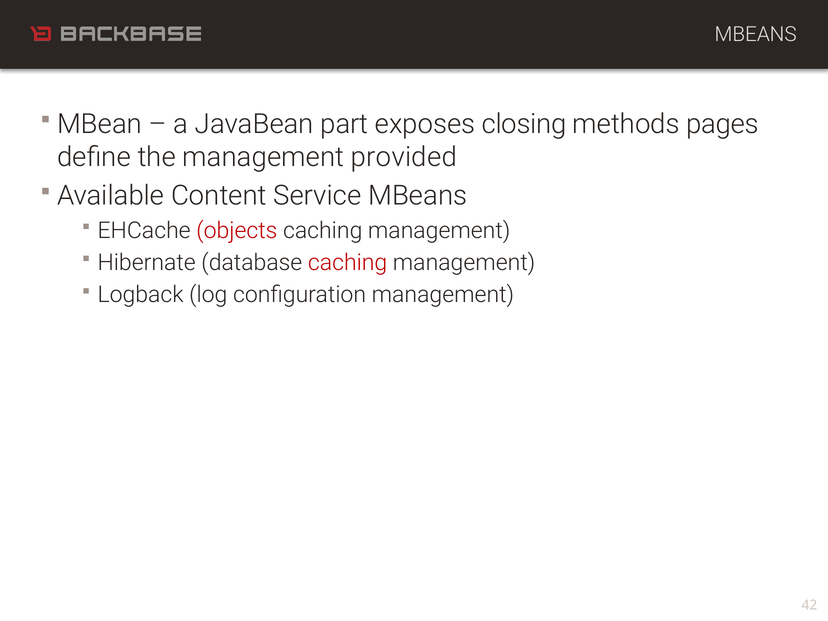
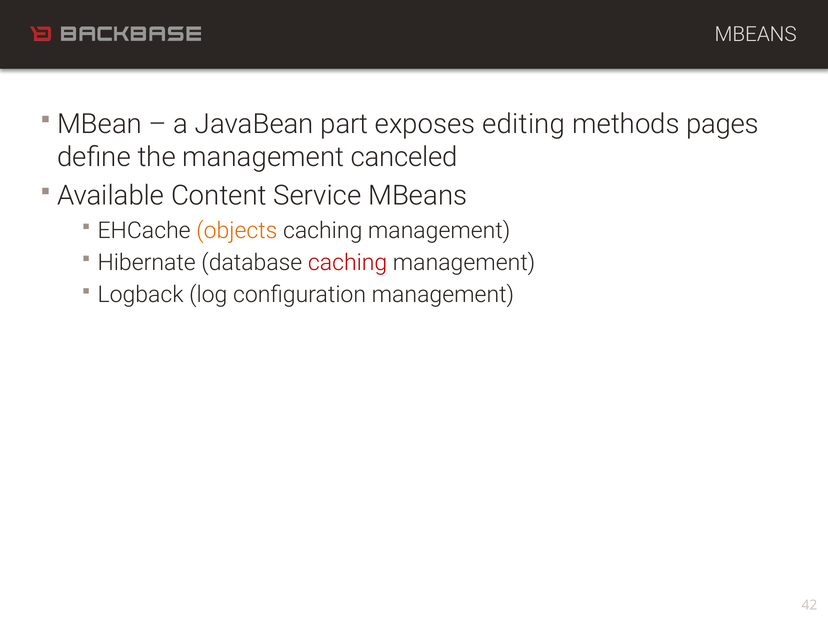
closing: closing -> editing
provided: provided -> canceled
objects colour: red -> orange
